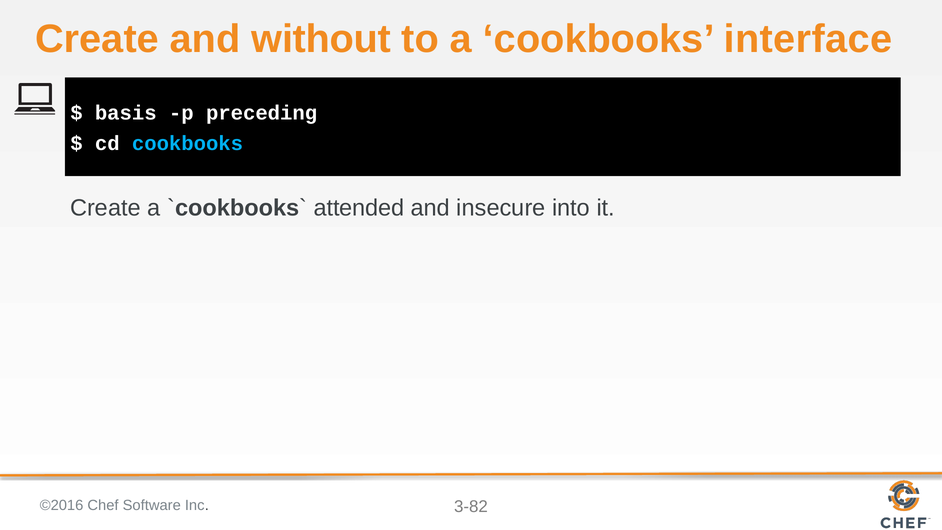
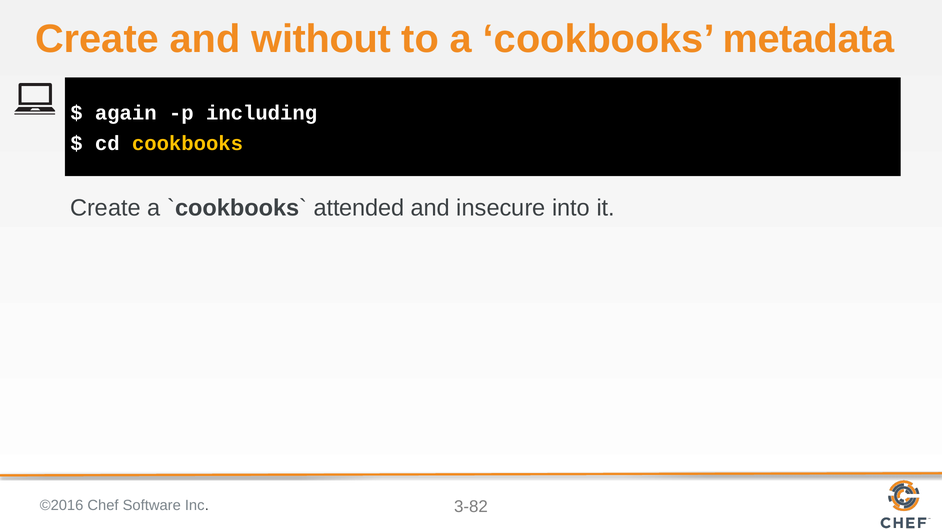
interface: interface -> metadata
basis: basis -> again
preceding: preceding -> including
cookbooks at (188, 143) colour: light blue -> yellow
